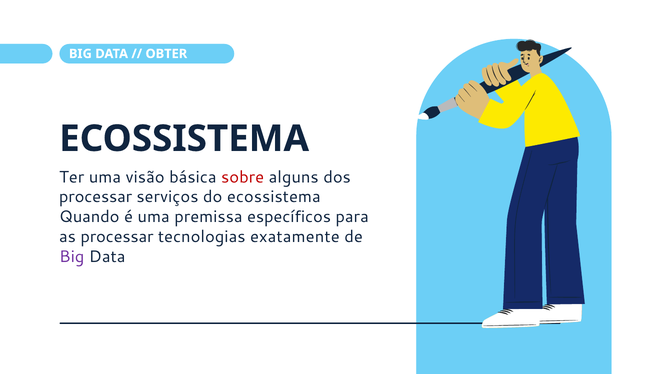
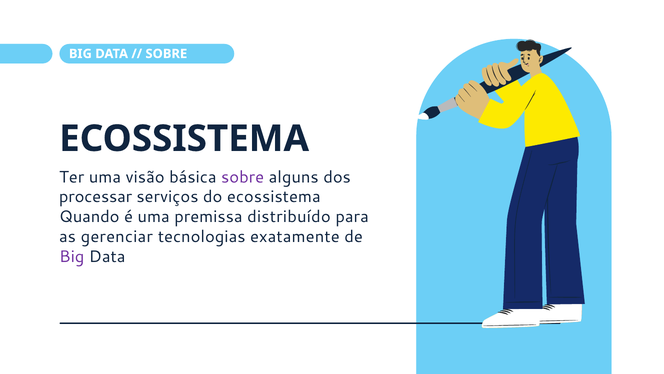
OBTER at (166, 54): OBTER -> SOBRE
sobre at (243, 177) colour: red -> purple
específicos: específicos -> distribuído
as processar: processar -> gerenciar
